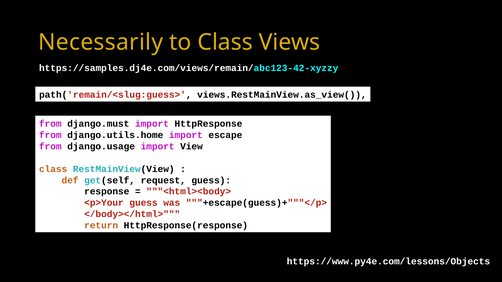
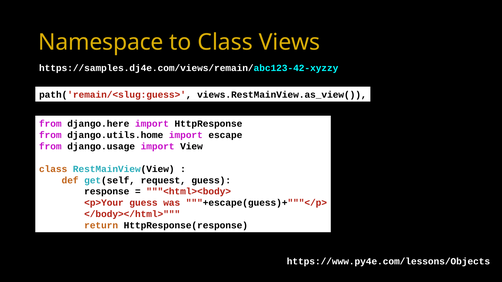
Necessarily: Necessarily -> Namespace
django.must: django.must -> django.here
